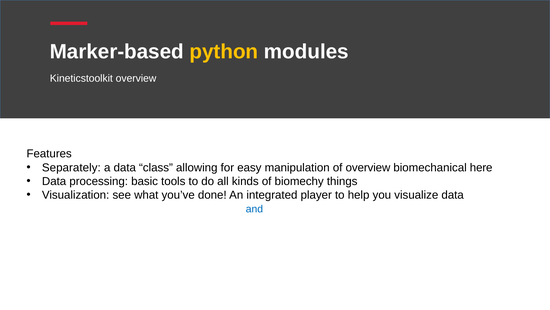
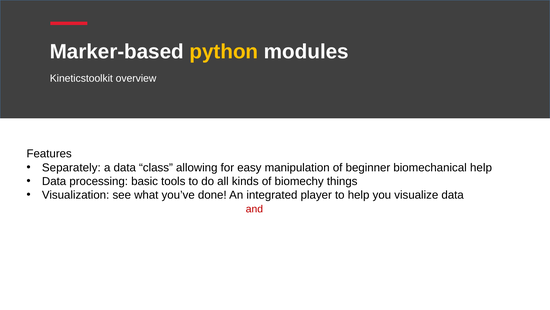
of overview: overview -> beginner
biomechanical here: here -> help
and at (254, 209) colour: blue -> red
